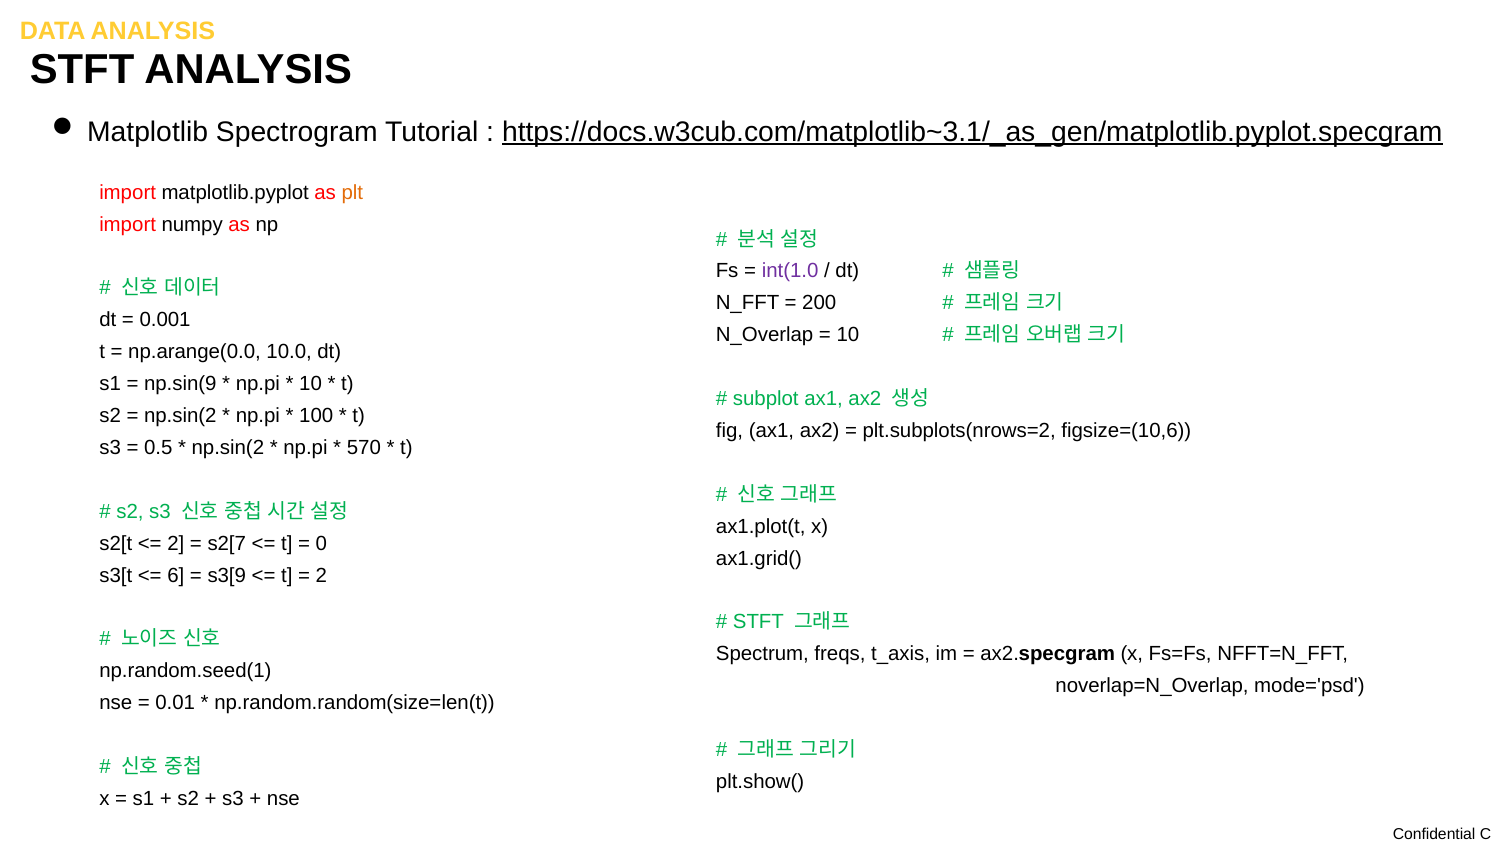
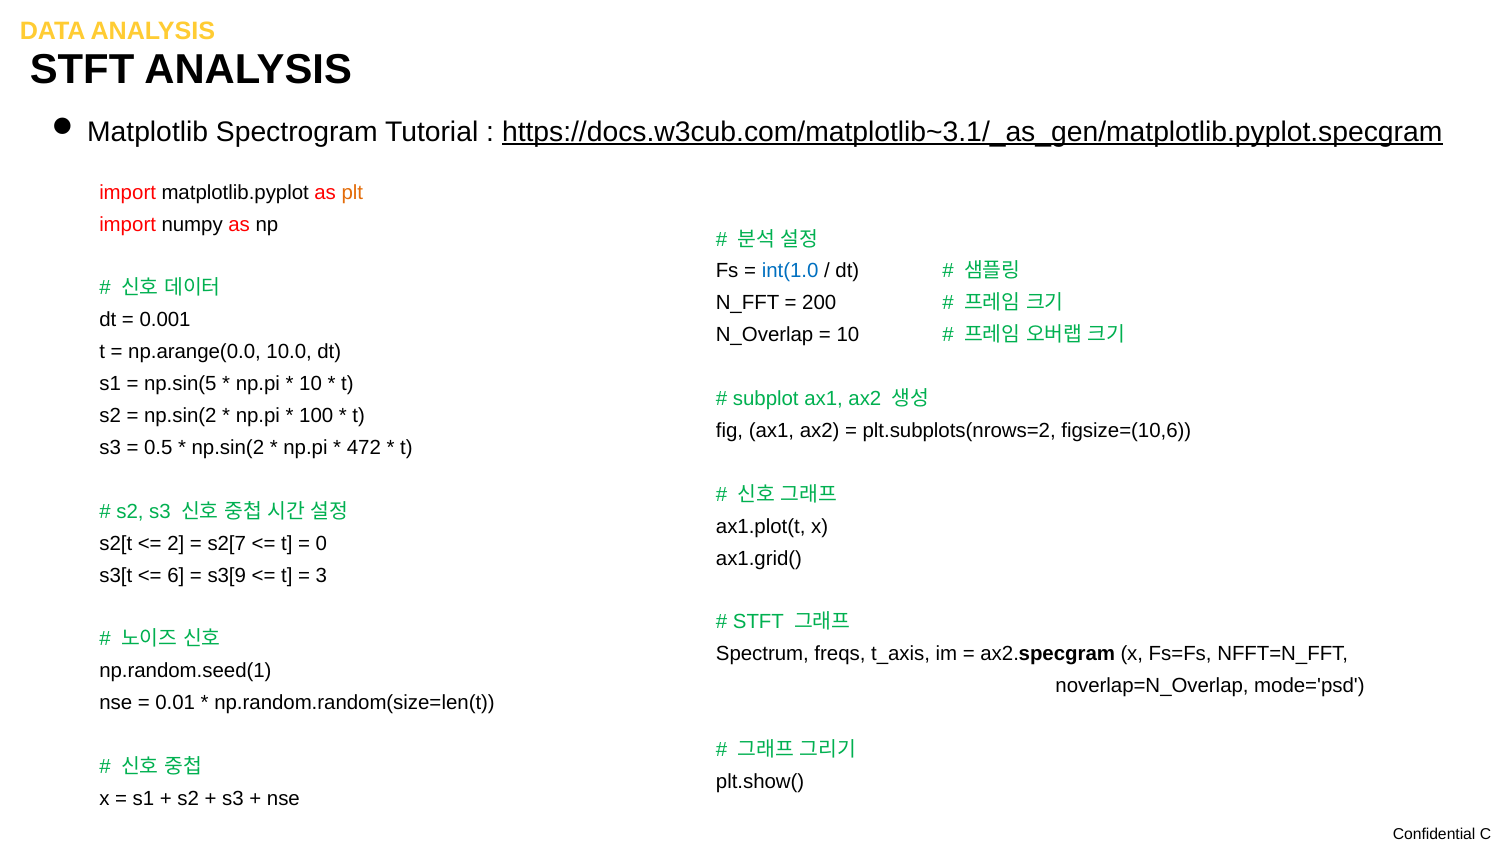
int(1.0 colour: purple -> blue
np.sin(9: np.sin(9 -> np.sin(5
570: 570 -> 472
2 at (321, 575): 2 -> 3
